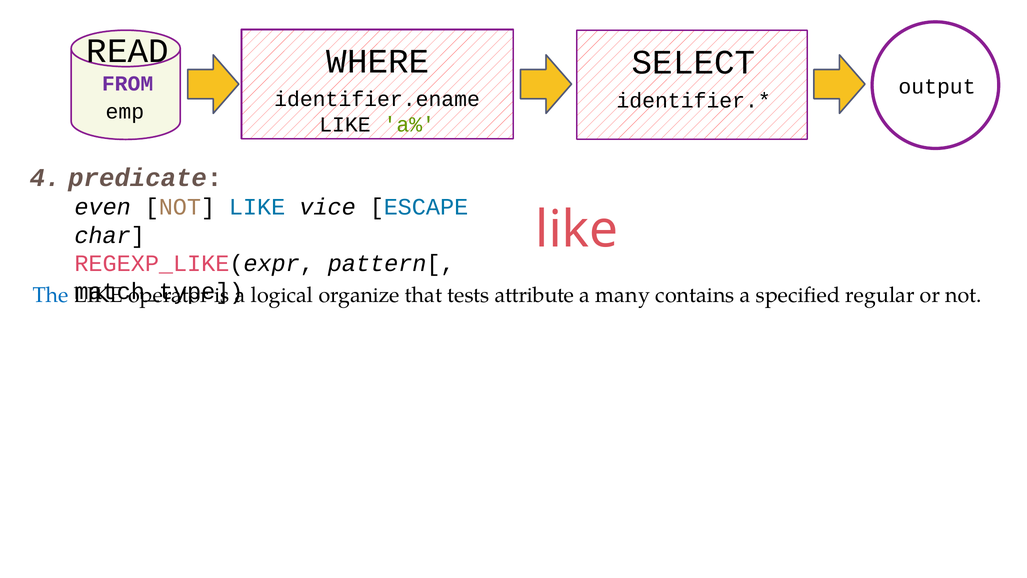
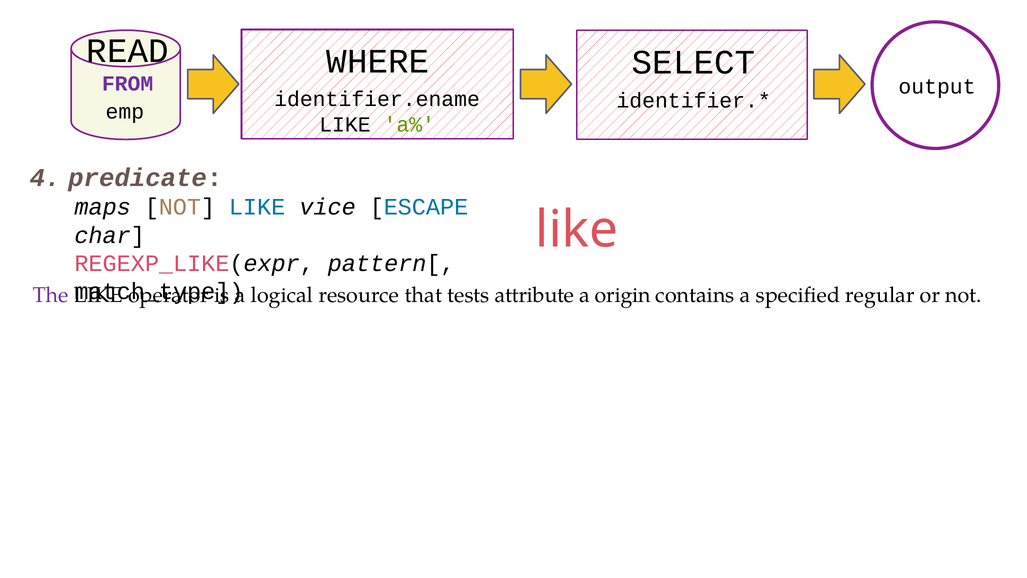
even: even -> maps
The colour: blue -> purple
organize: organize -> resource
many: many -> origin
